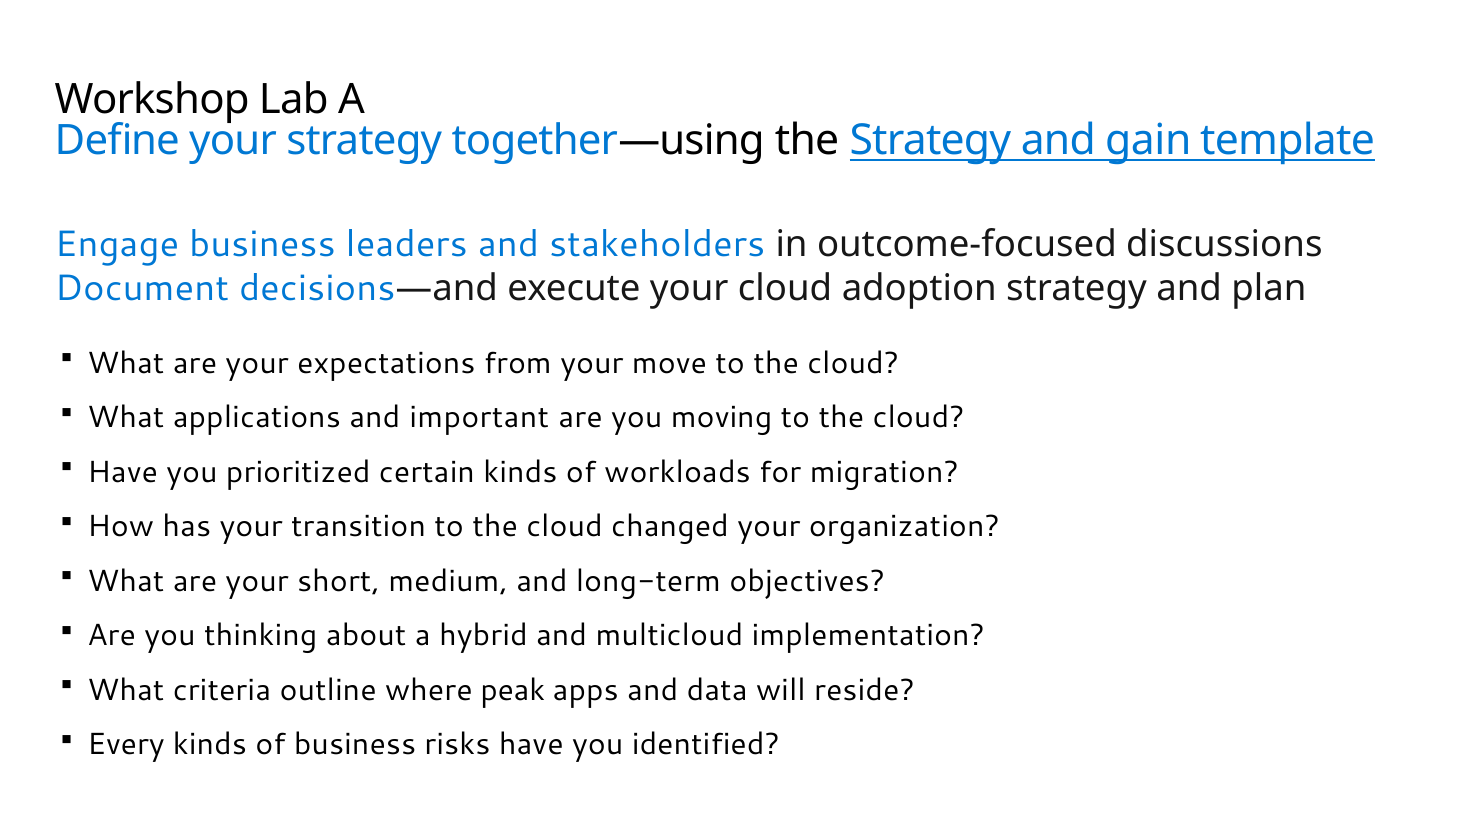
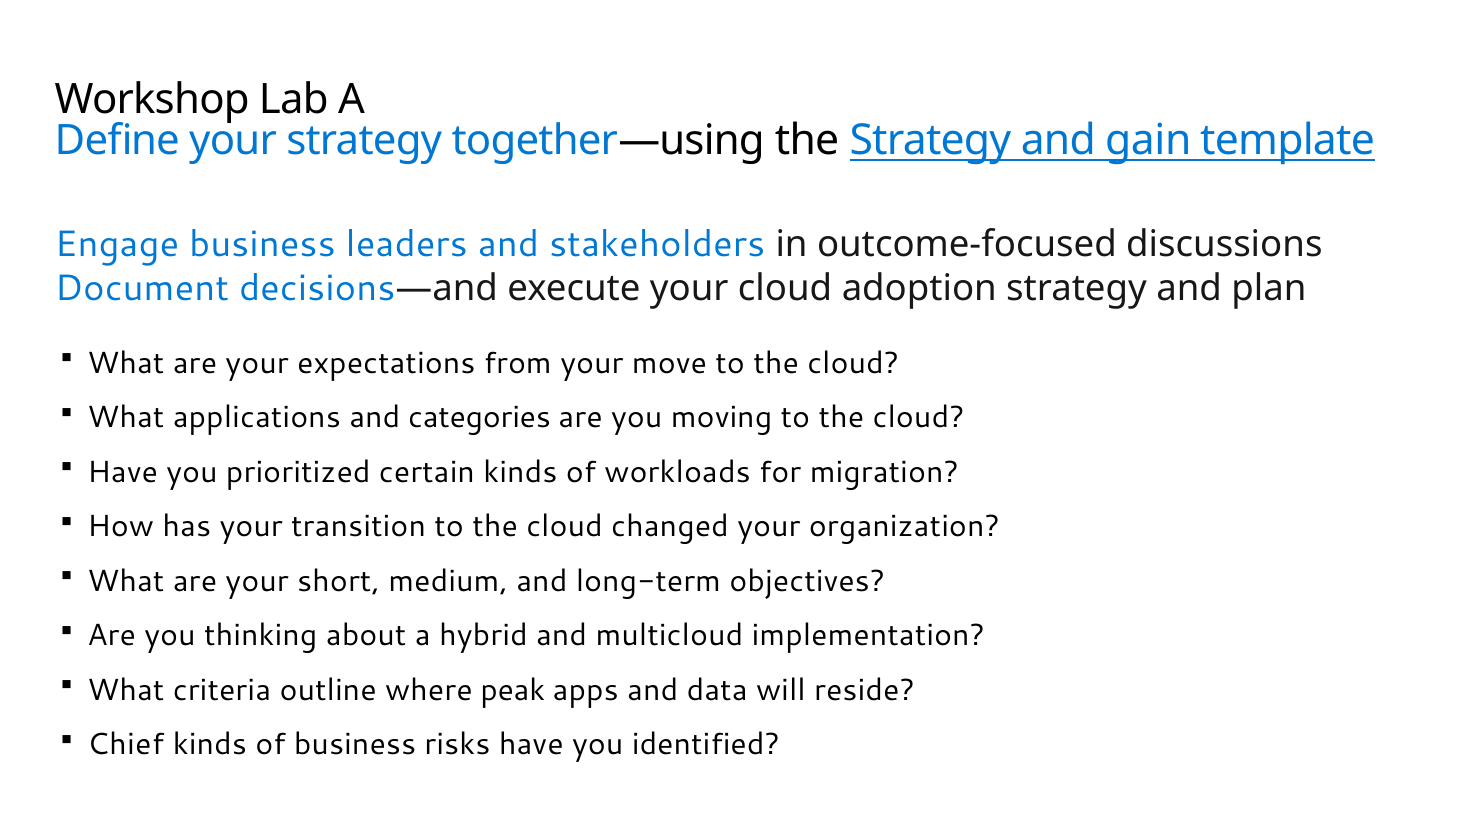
important: important -> categories
Every: Every -> Chief
